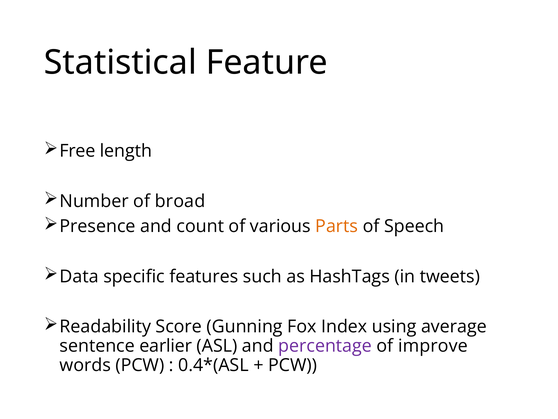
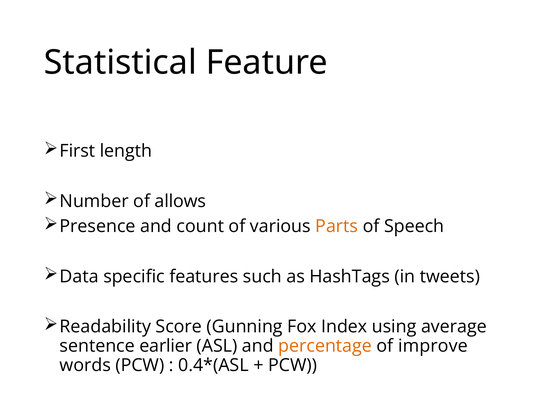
Free: Free -> First
broad: broad -> allows
percentage colour: purple -> orange
